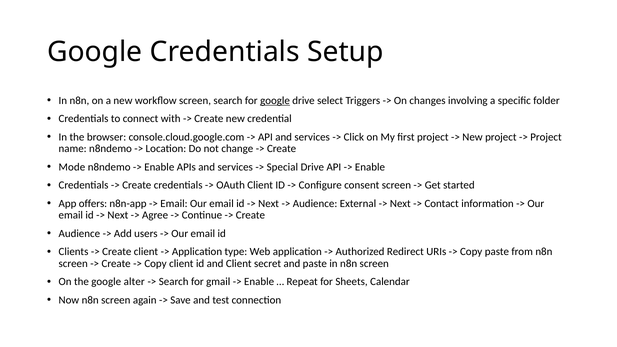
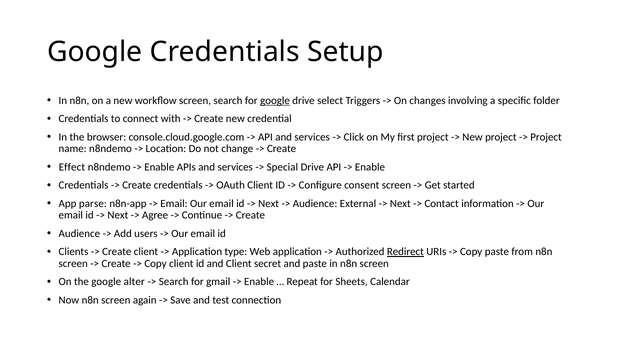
Mode: Mode -> Effect
offers: offers -> parse
Redirect underline: none -> present
